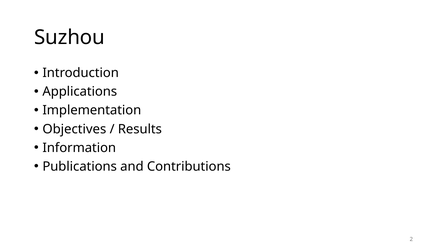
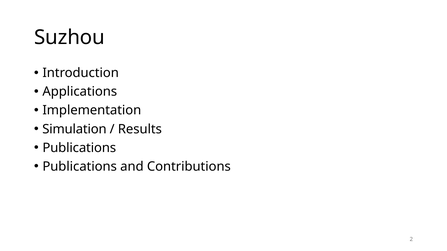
Objectives: Objectives -> Simulation
Information at (79, 148): Information -> Publications
